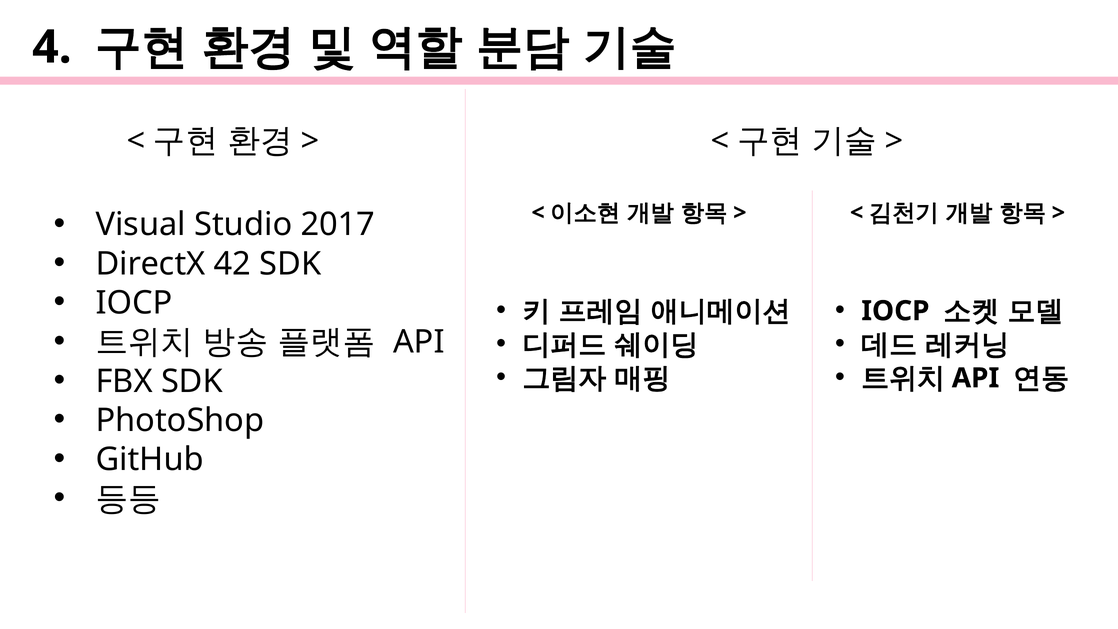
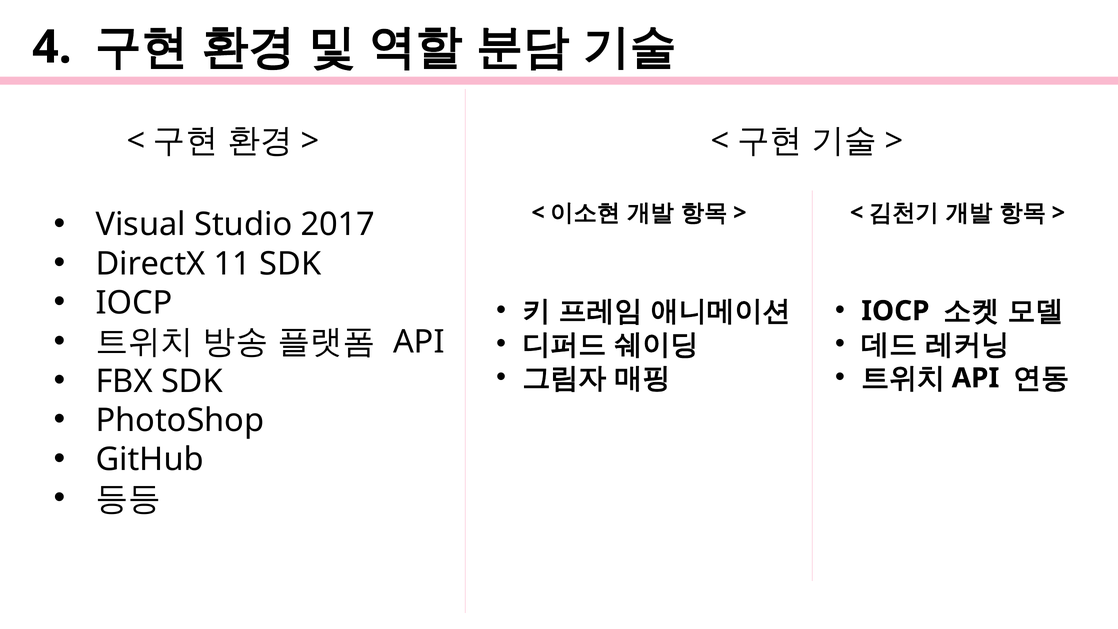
42: 42 -> 11
